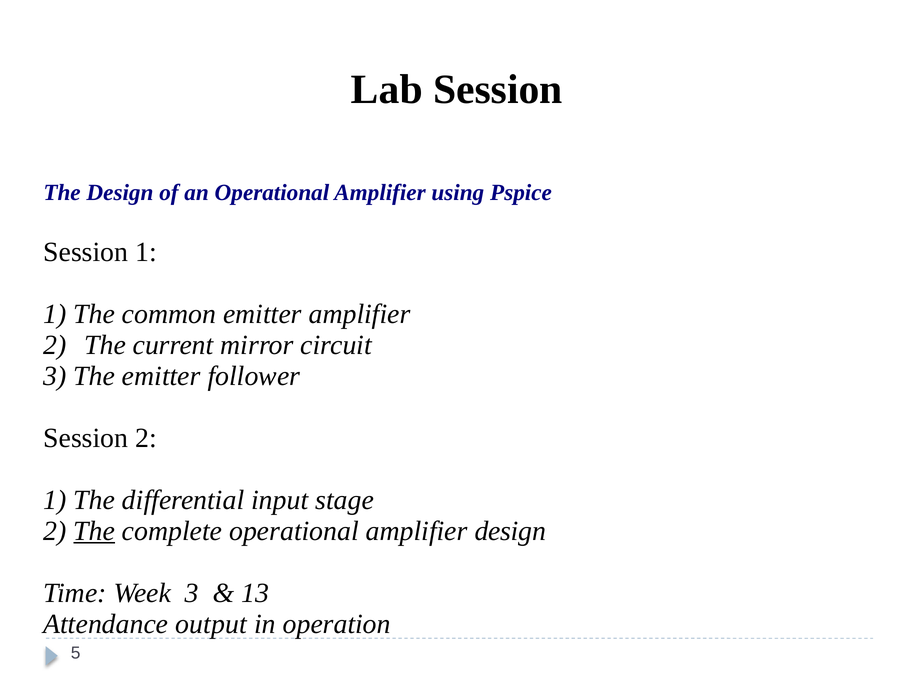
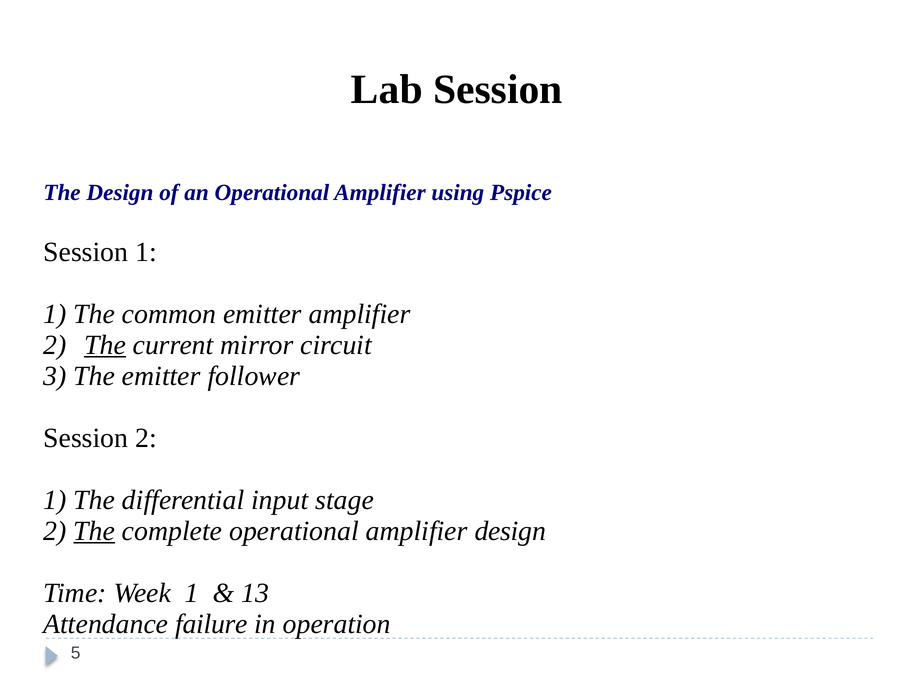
The at (105, 345) underline: none -> present
Week 3: 3 -> 1
output: output -> failure
